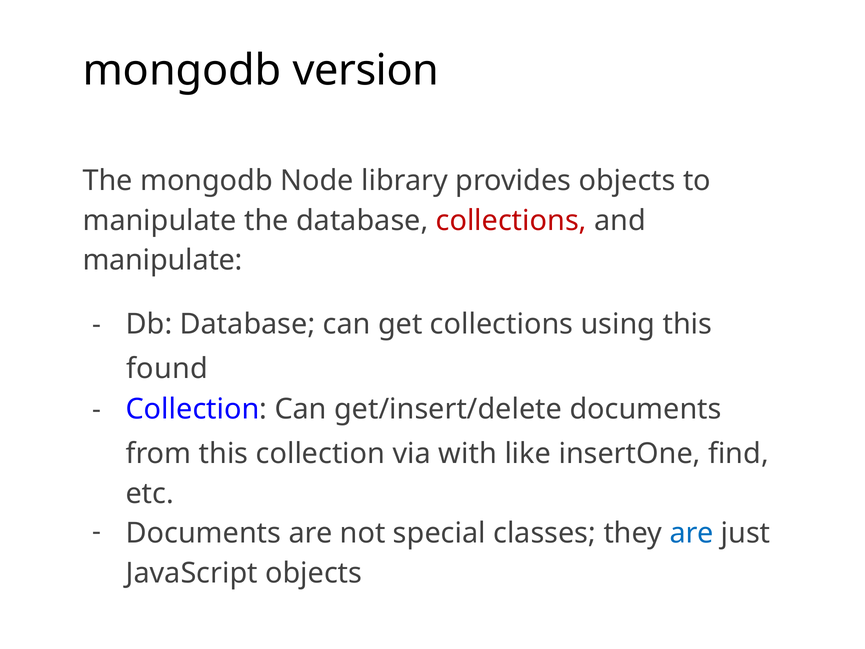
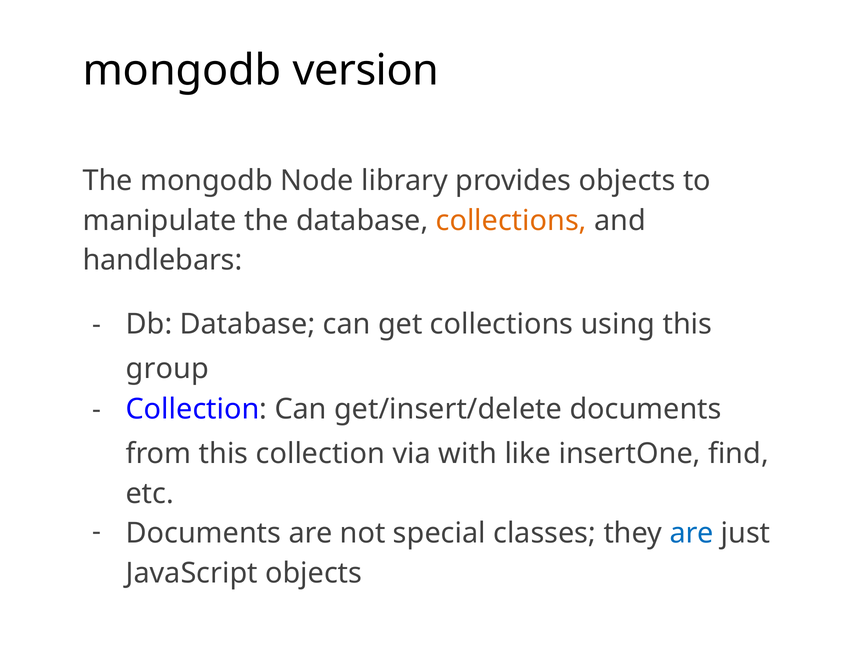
collections at (511, 220) colour: red -> orange
manipulate at (163, 260): manipulate -> handlebars
found: found -> group
